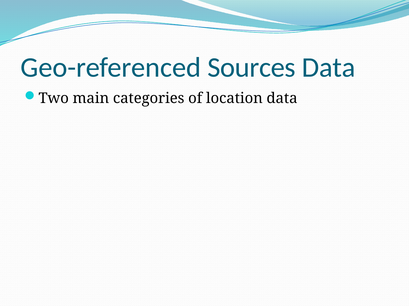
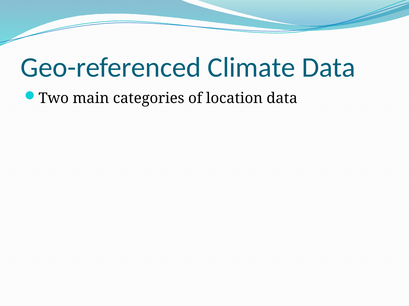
Sources: Sources -> Climate
